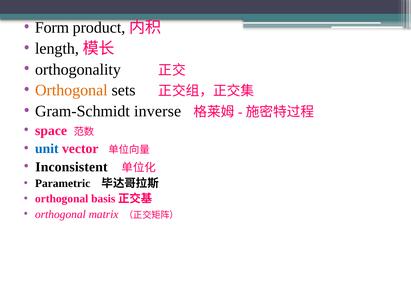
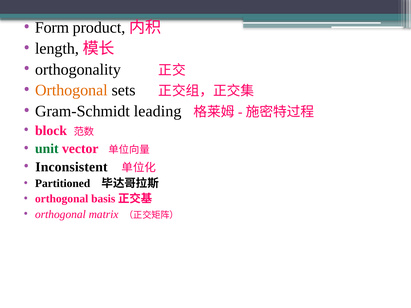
inverse: inverse -> leading
space: space -> block
unit colour: blue -> green
Parametric: Parametric -> Partitioned
